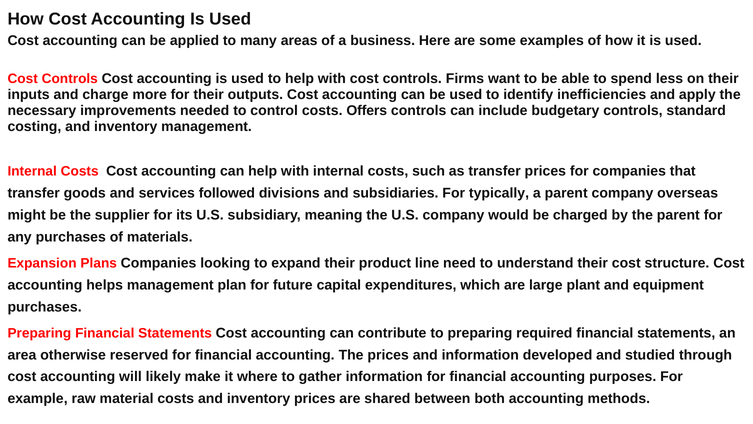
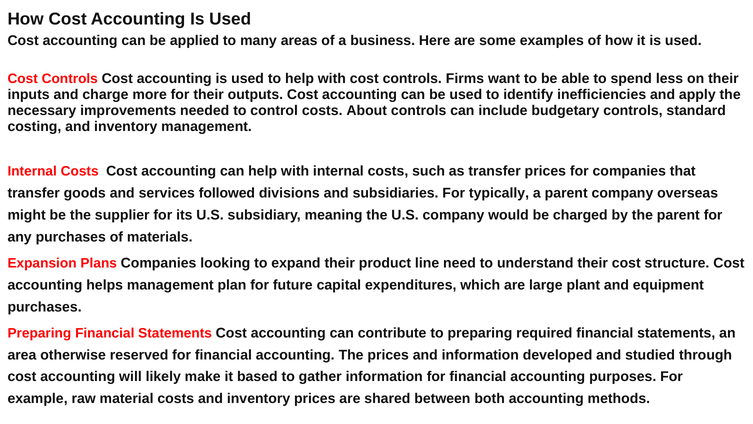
Offers: Offers -> About
where: where -> based
